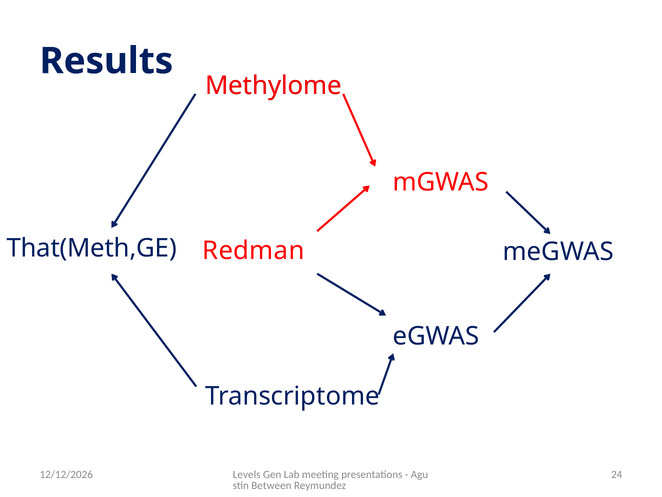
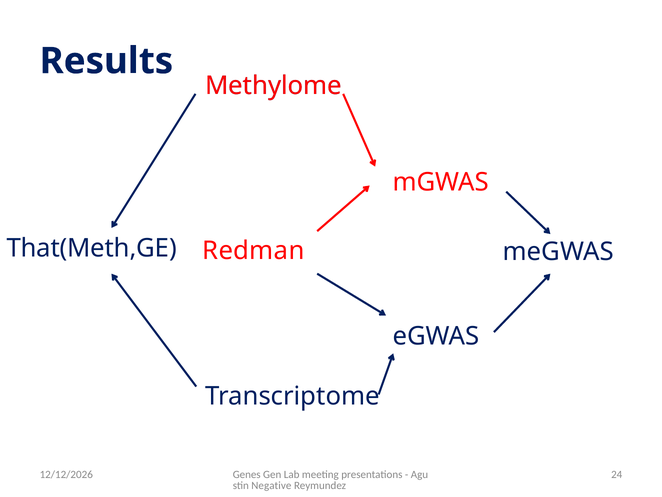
Levels: Levels -> Genes
Between: Between -> Negative
